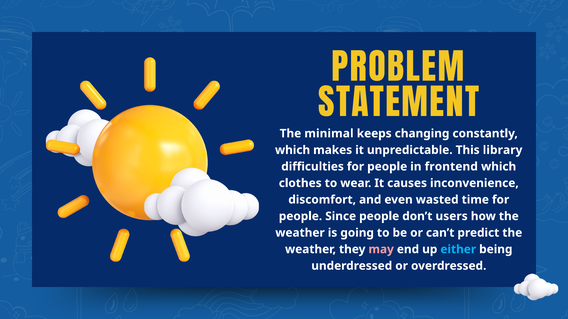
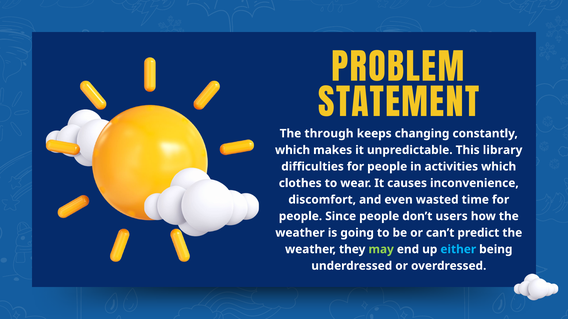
minimal: minimal -> through
frontend: frontend -> activities
may colour: pink -> light green
